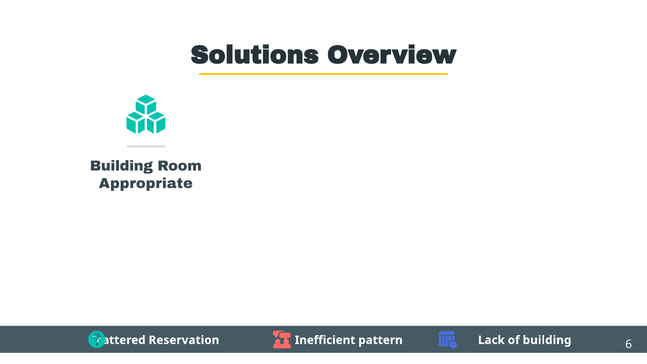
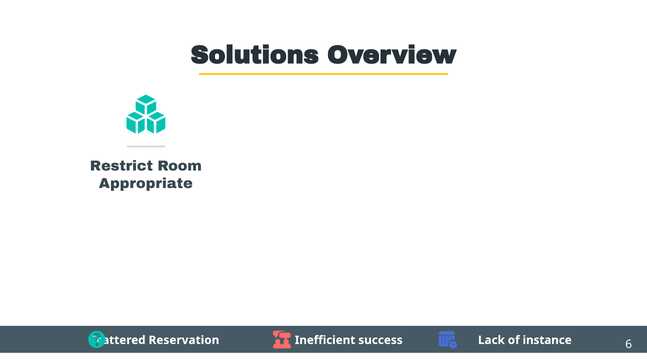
Building at (121, 166): Building -> Restrict
pattern: pattern -> success
of building: building -> instance
